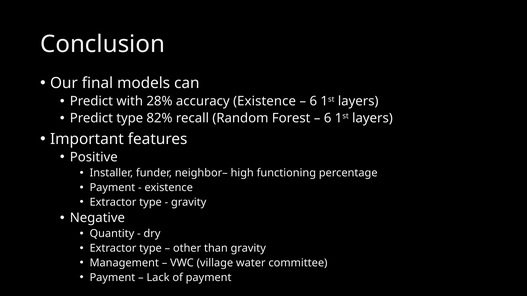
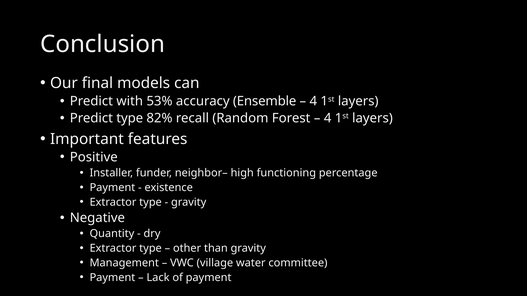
28%: 28% -> 53%
accuracy Existence: Existence -> Ensemble
6 at (313, 101): 6 -> 4
6 at (328, 118): 6 -> 4
